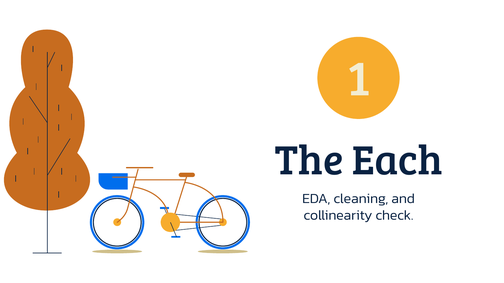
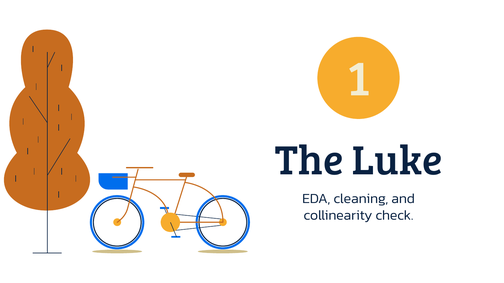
Each: Each -> Luke
